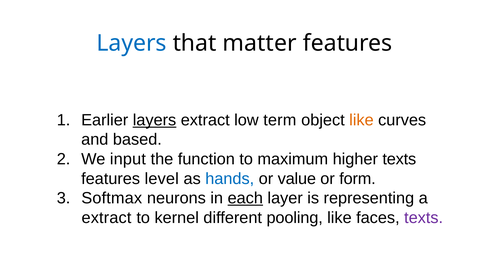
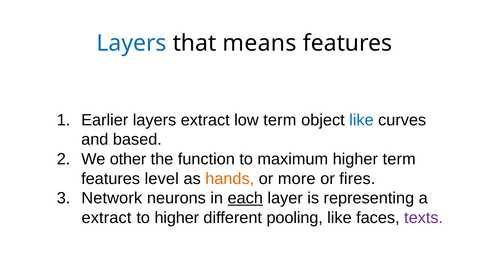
matter: matter -> means
layers at (154, 120) underline: present -> none
like at (361, 120) colour: orange -> blue
input: input -> other
higher texts: texts -> term
hands colour: blue -> orange
value: value -> more
form: form -> fires
Softmax: Softmax -> Network
to kernel: kernel -> higher
